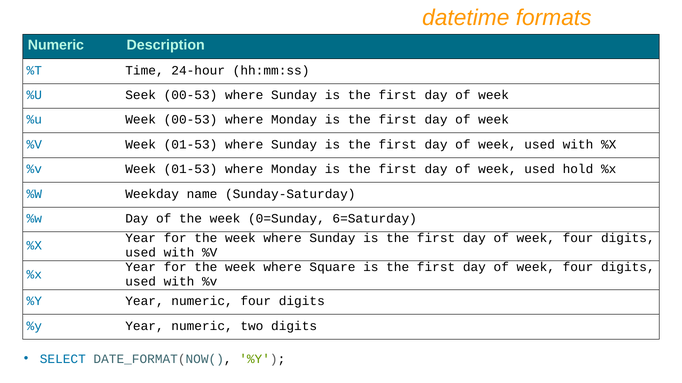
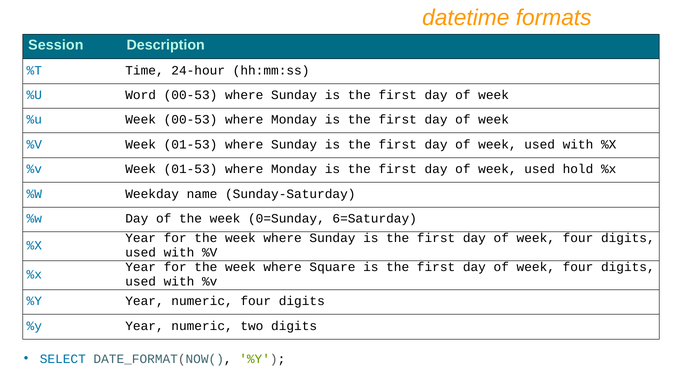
Numeric at (56, 45): Numeric -> Session
Seek: Seek -> Word
